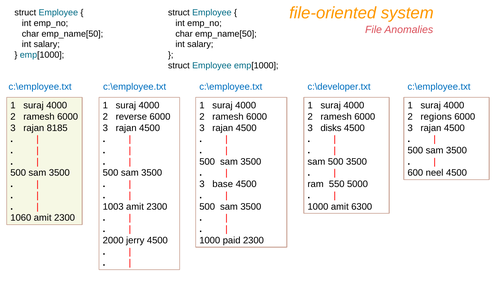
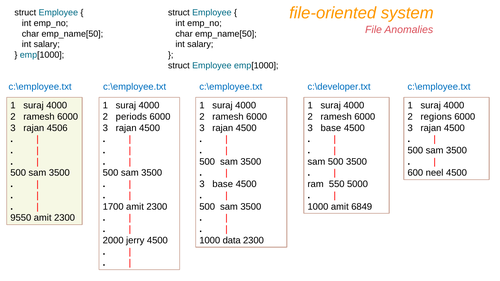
reverse: reverse -> periods
8185: 8185 -> 4506
disks at (331, 128): disks -> base
1003: 1003 -> 1700
6300: 6300 -> 6849
1060: 1060 -> 9550
paid: paid -> data
